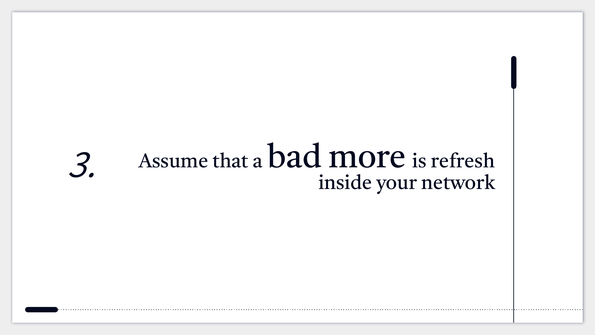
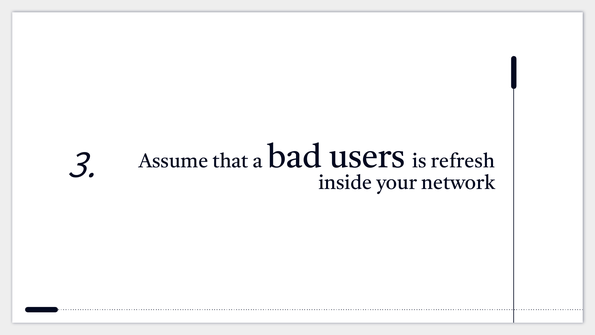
more: more -> users
